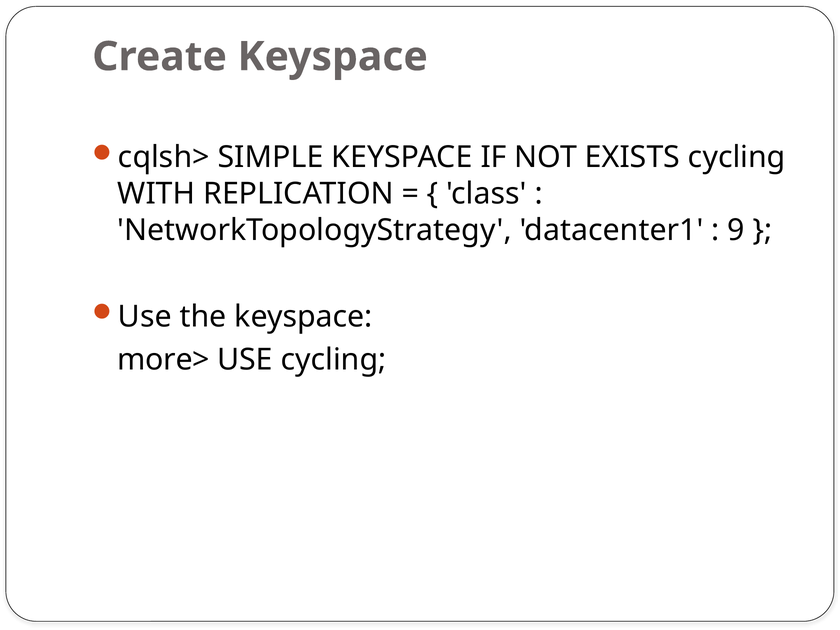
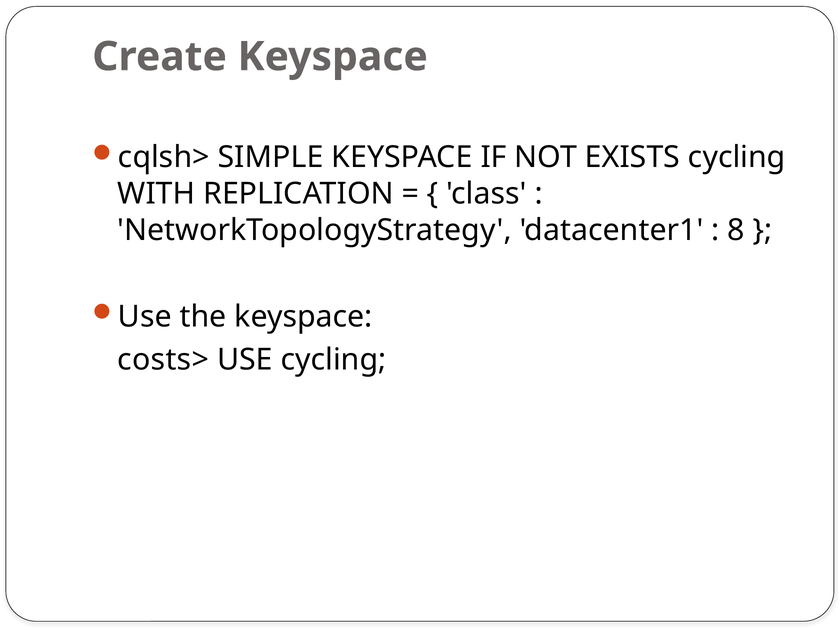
9: 9 -> 8
more>: more> -> costs>
